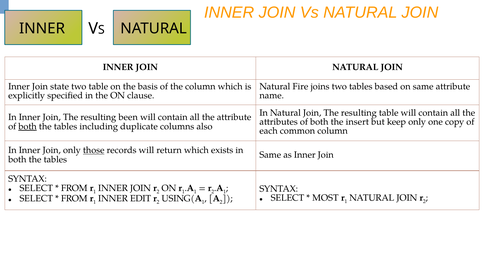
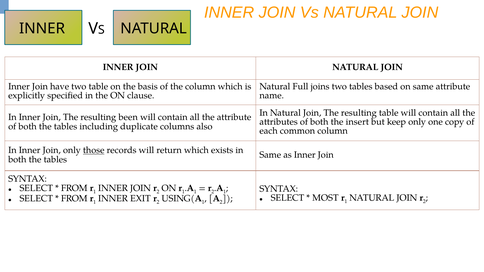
state: state -> have
Fire: Fire -> Full
both at (28, 127) underline: present -> none
EDIT: EDIT -> EXIT
